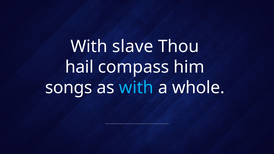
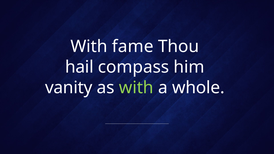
slave: slave -> fame
songs: songs -> vanity
with at (136, 88) colour: light blue -> light green
